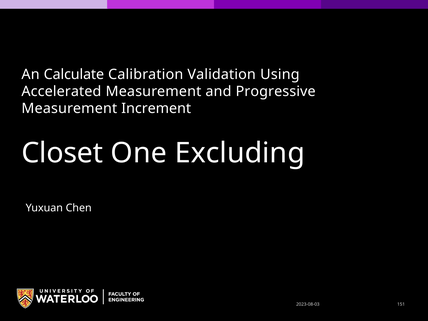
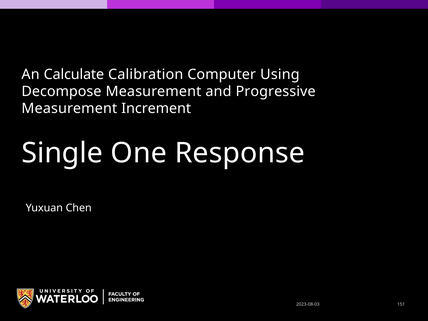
Validation: Validation -> Computer
Accelerated: Accelerated -> Decompose
Closet: Closet -> Single
Excluding: Excluding -> Response
